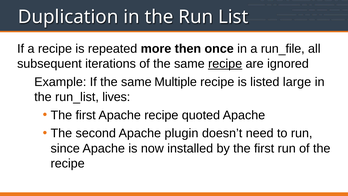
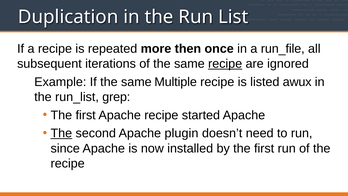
large: large -> awux
lives: lives -> grep
quoted: quoted -> started
The at (61, 133) underline: none -> present
